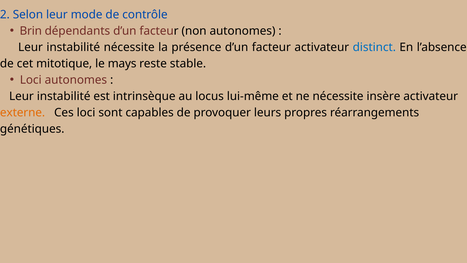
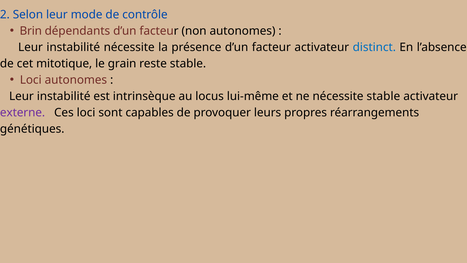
mays: mays -> grain
nécessite insère: insère -> stable
externe colour: orange -> purple
